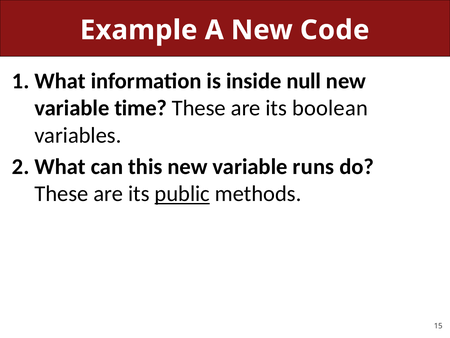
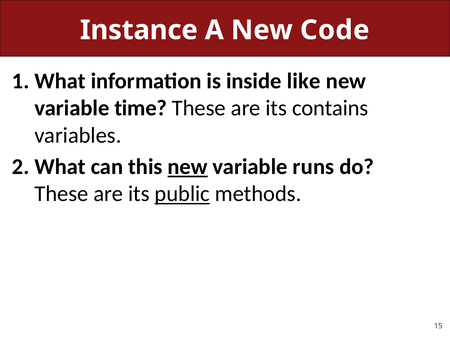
Example: Example -> Instance
null: null -> like
boolean: boolean -> contains
new at (188, 167) underline: none -> present
